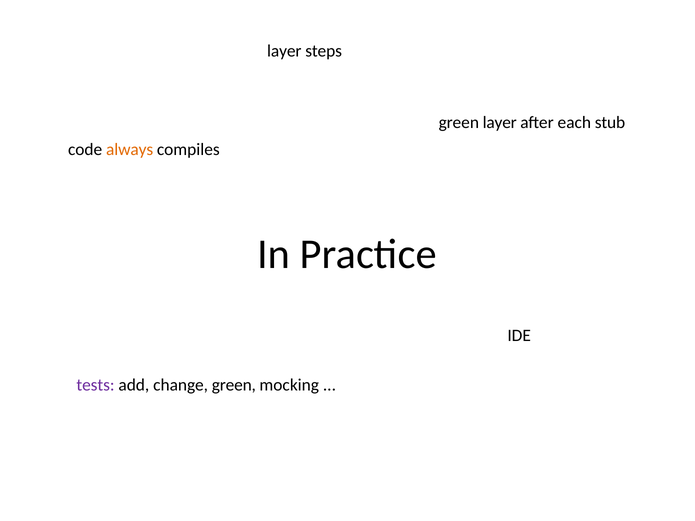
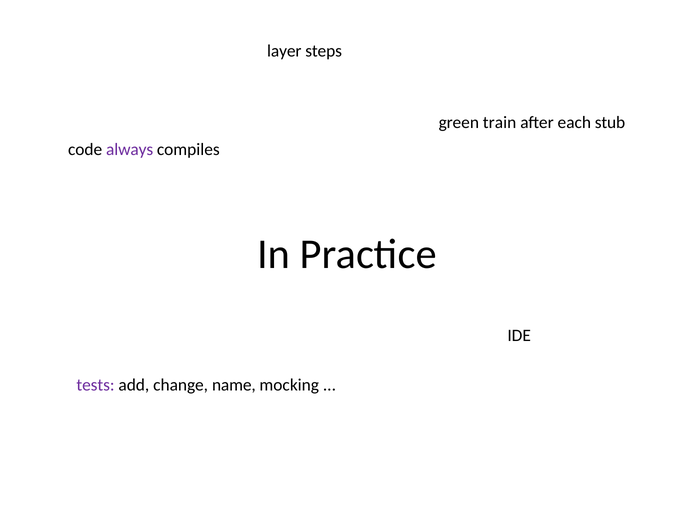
green layer: layer -> train
always colour: orange -> purple
change green: green -> name
